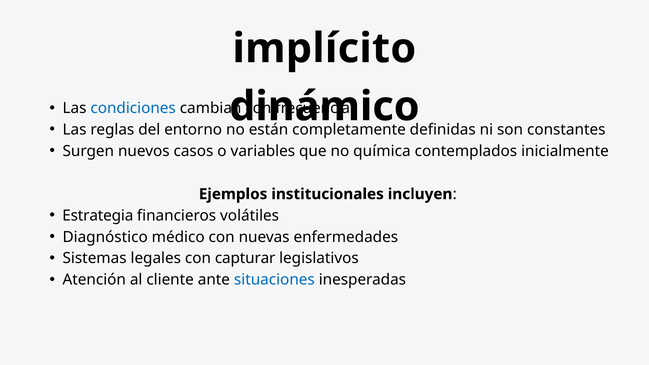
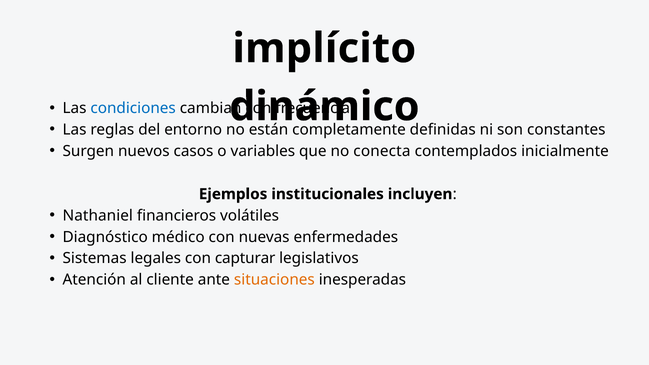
química: química -> conecta
Estrategia: Estrategia -> Nathaniel
situaciones colour: blue -> orange
